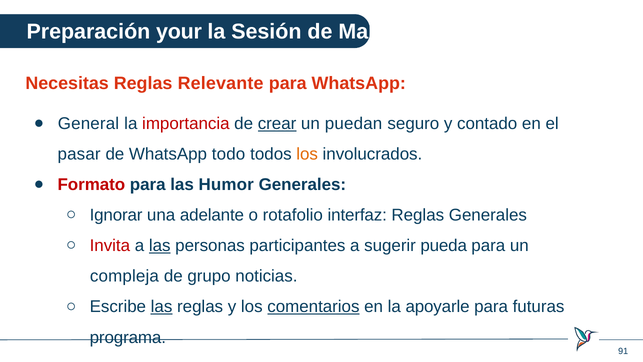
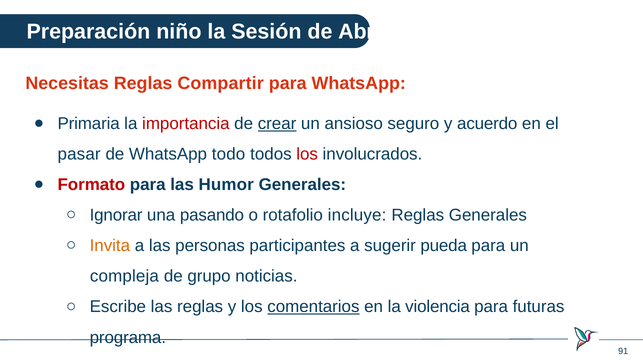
your: your -> niño
Mala: Mala -> Abre
Relevante: Relevante -> Compartir
General: General -> Primaria
puedan: puedan -> ansioso
contado: contado -> acuerdo
los at (307, 154) colour: orange -> red
adelante: adelante -> pasando
interfaz: interfaz -> incluye
Invita colour: red -> orange
las at (160, 246) underline: present -> none
las at (162, 307) underline: present -> none
apoyarle: apoyarle -> violencia
